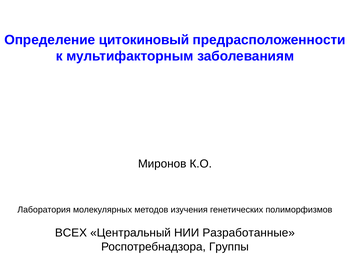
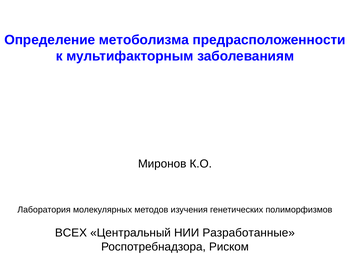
цитокиновый: цитокиновый -> метоболизма
Группы: Группы -> Риском
